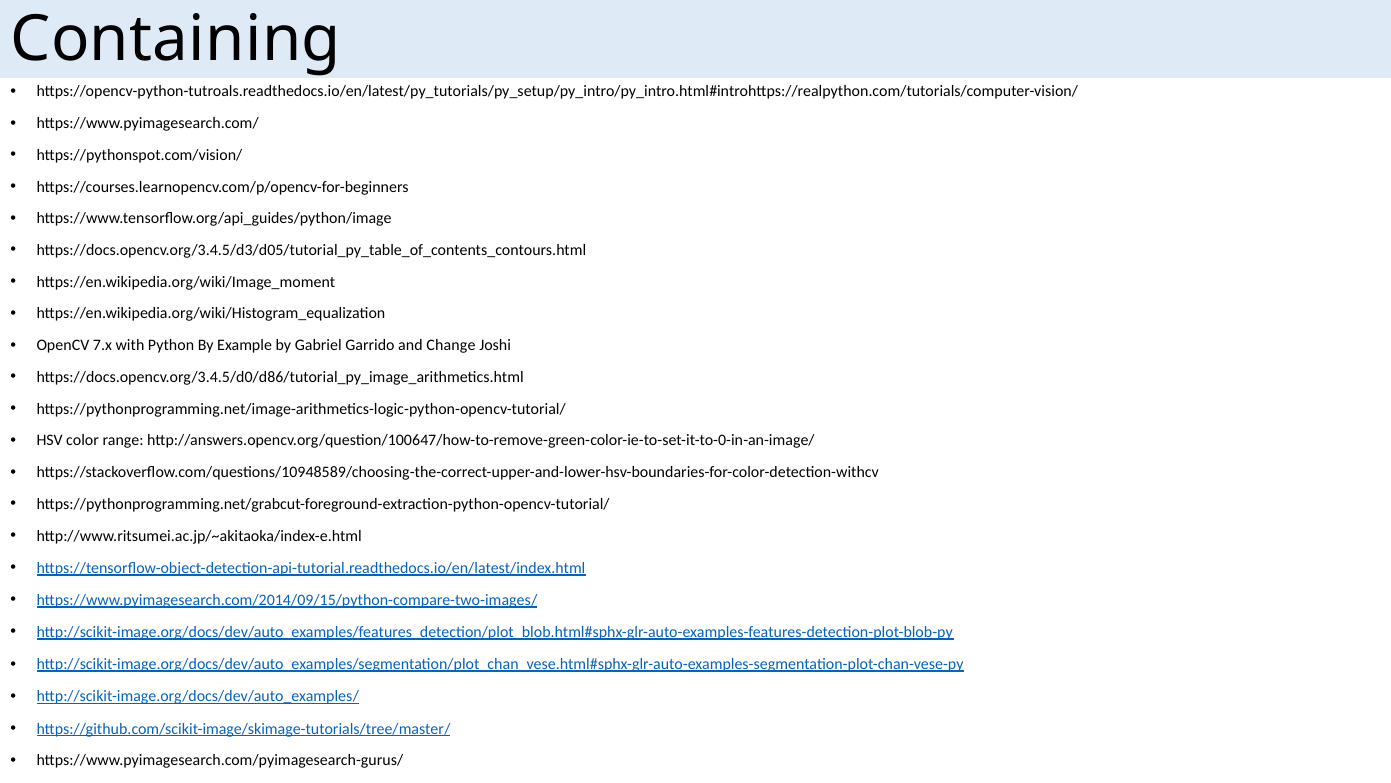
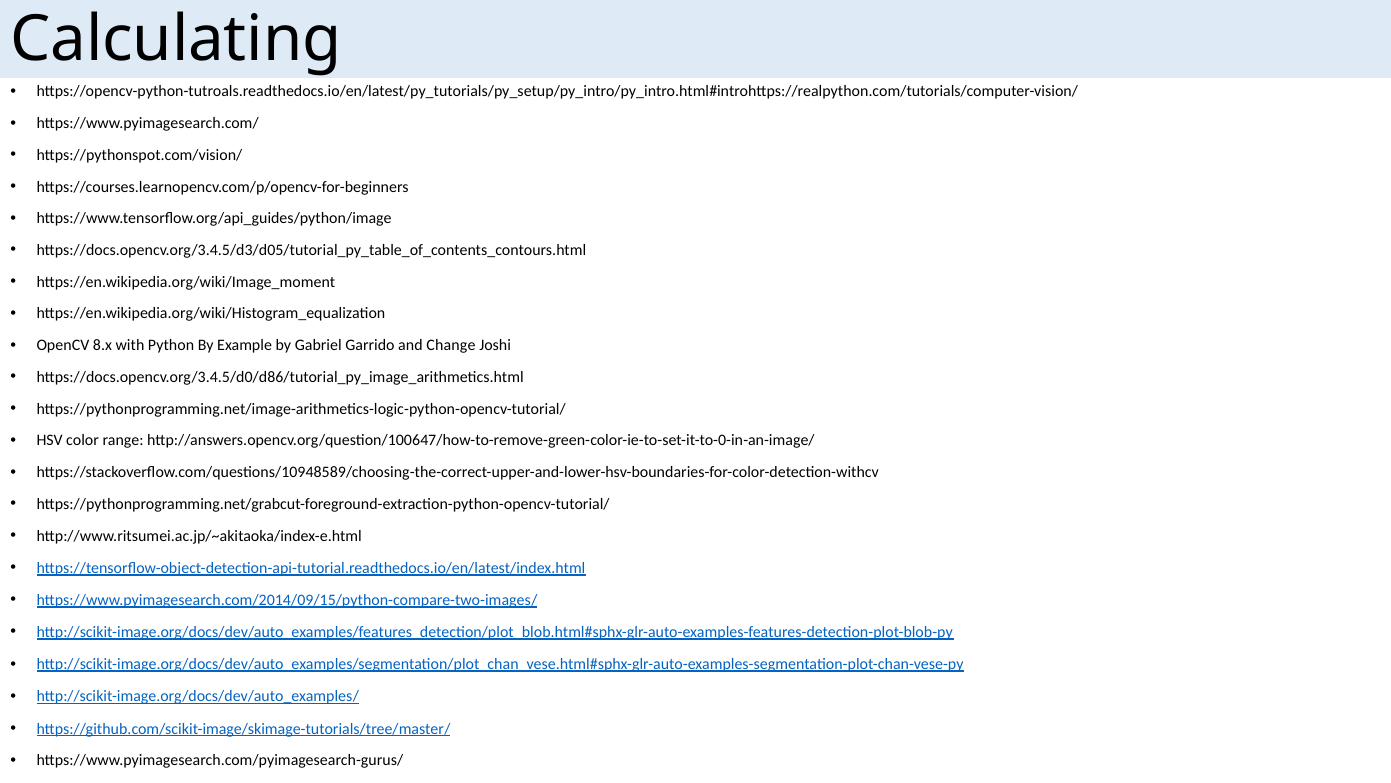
Containing: Containing -> Calculating
7.x: 7.x -> 8.x
